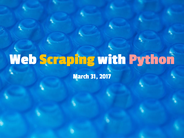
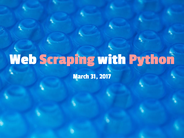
Scraping colour: yellow -> pink
